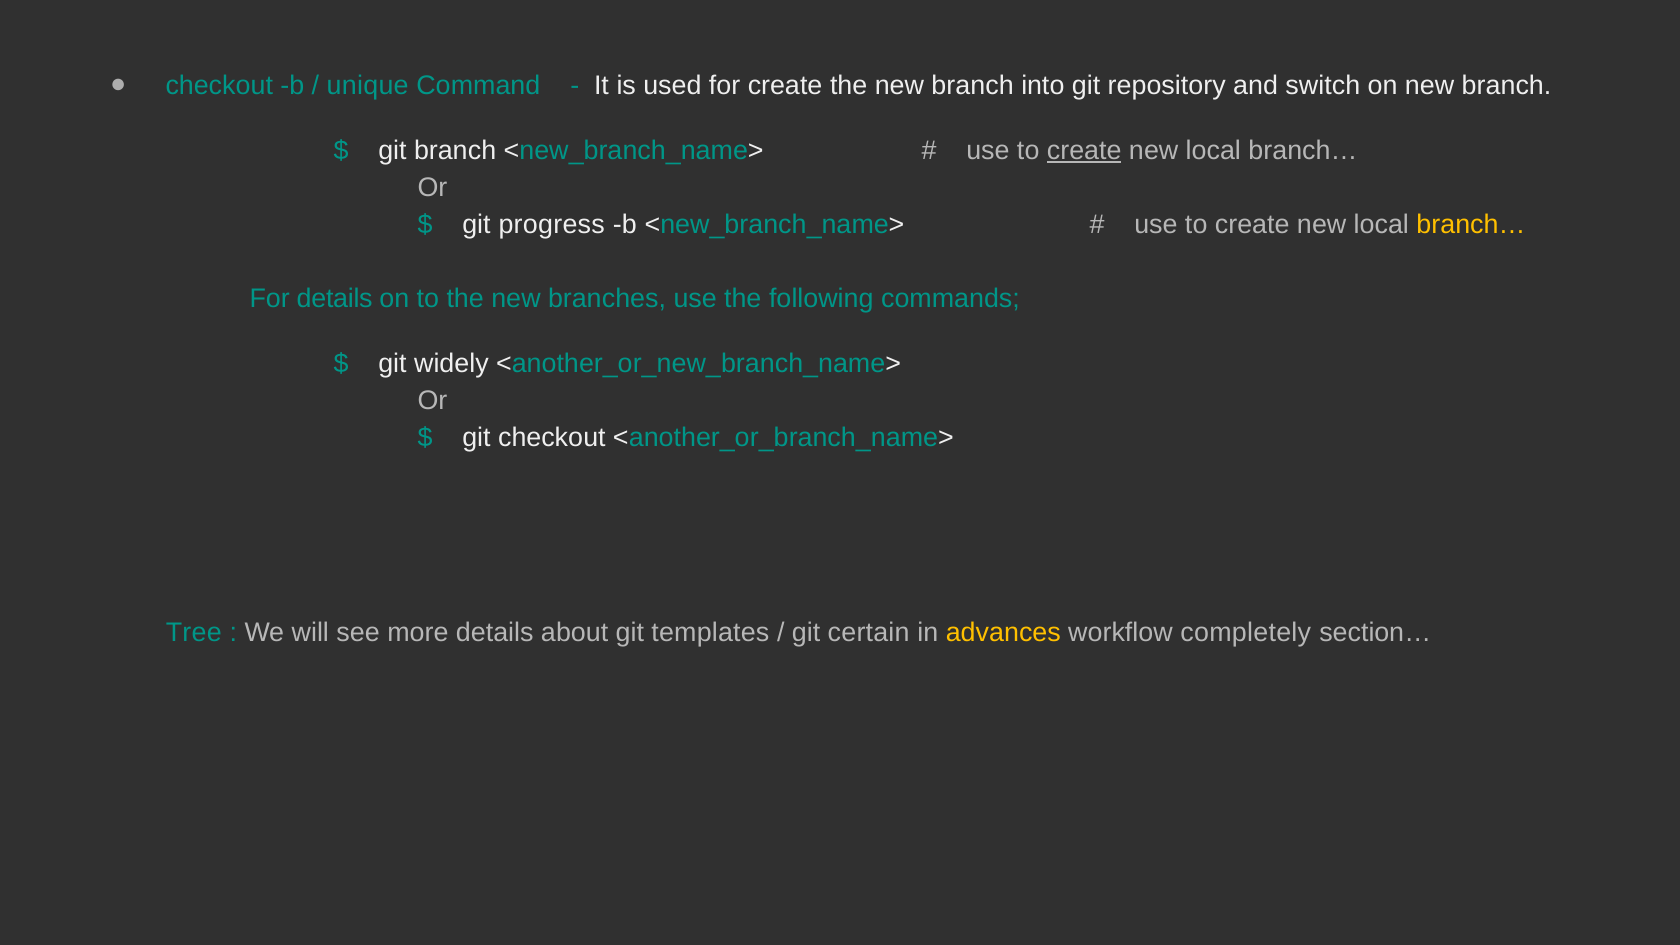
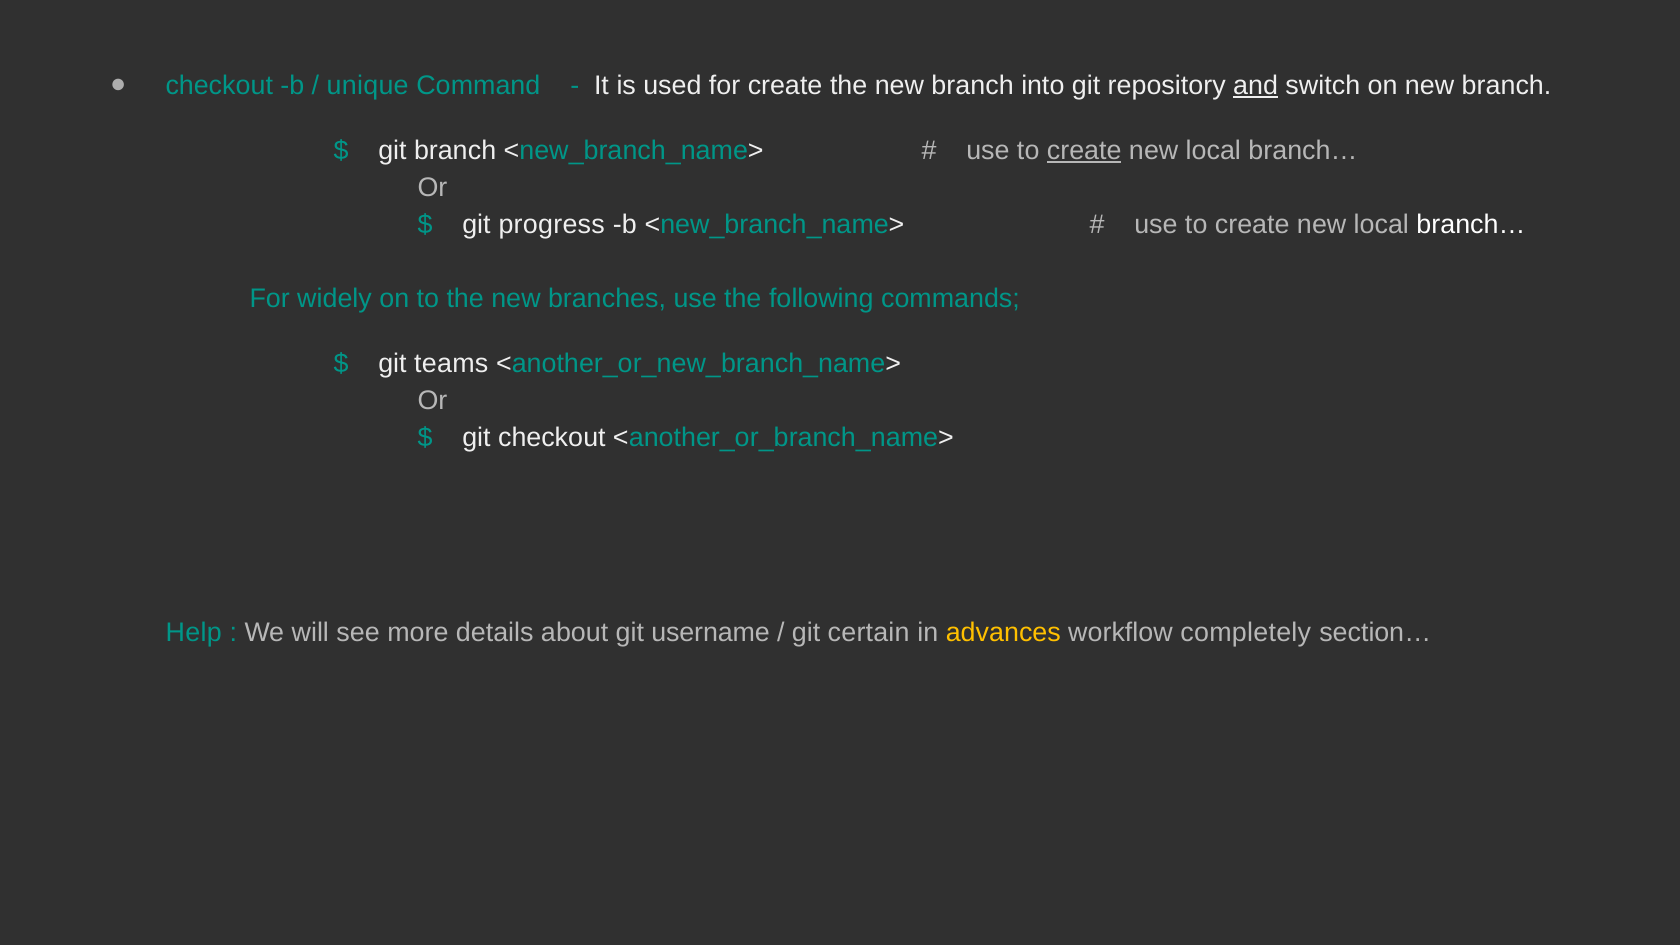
and underline: none -> present
branch… at (1471, 224) colour: yellow -> white
For details: details -> widely
widely: widely -> teams
Tree: Tree -> Help
templates: templates -> username
